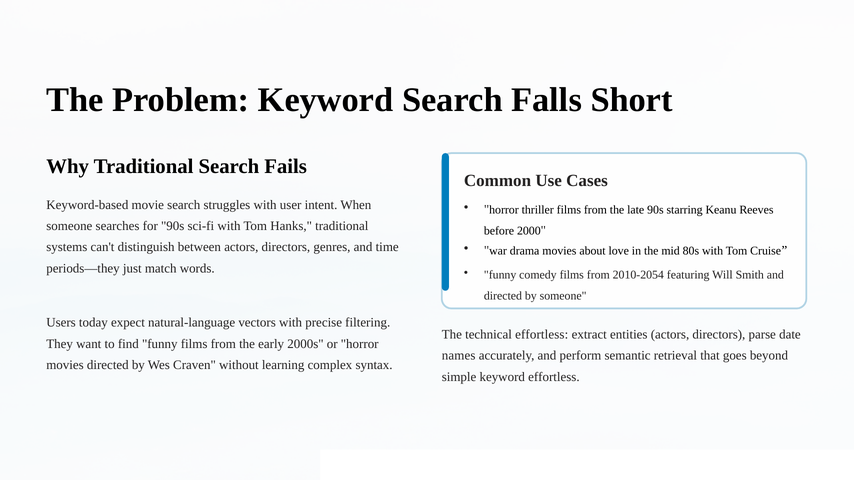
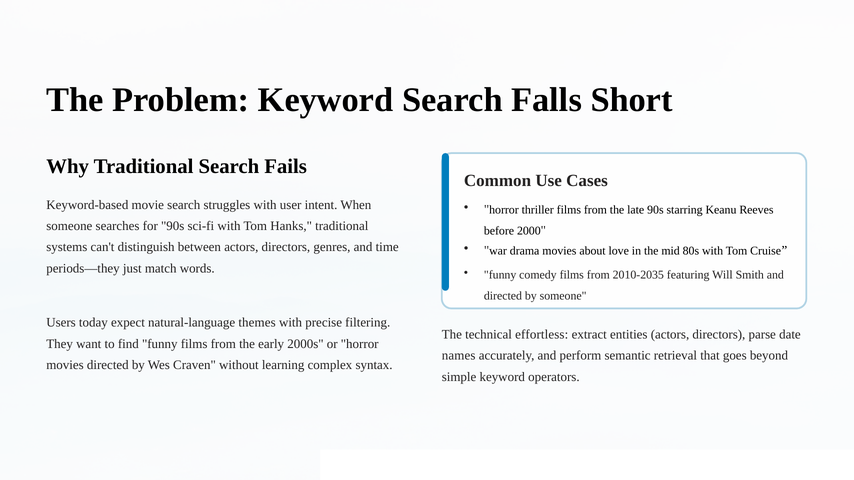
2010-2054: 2010-2054 -> 2010-2035
vectors: vectors -> themes
keyword effortless: effortless -> operators
